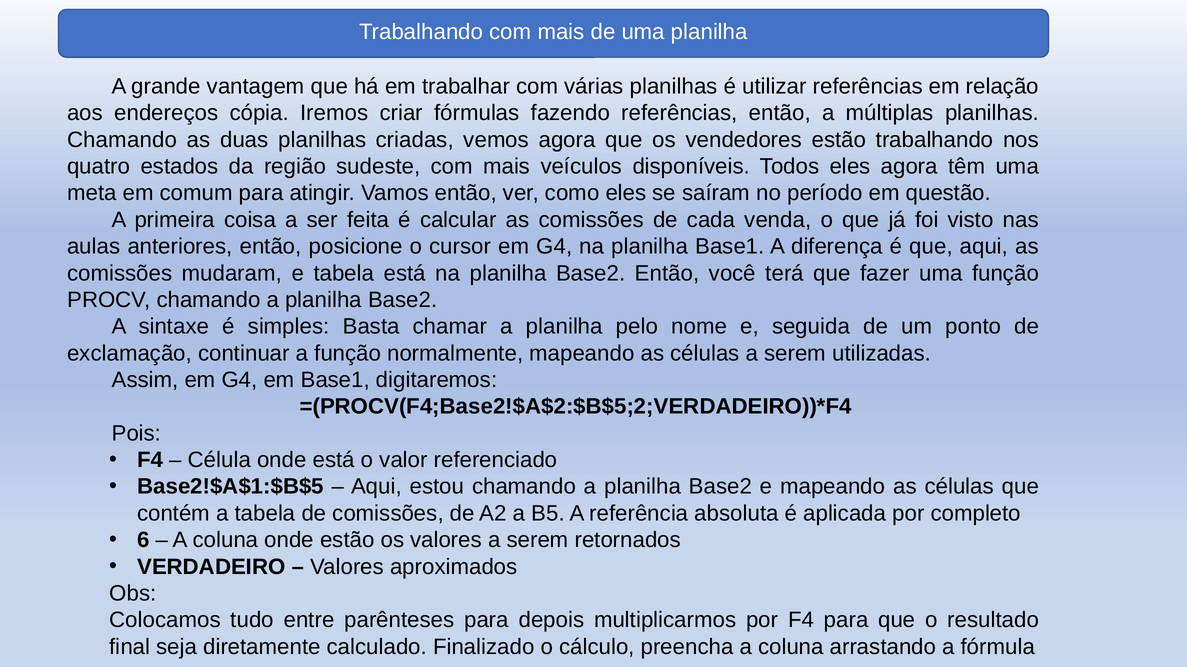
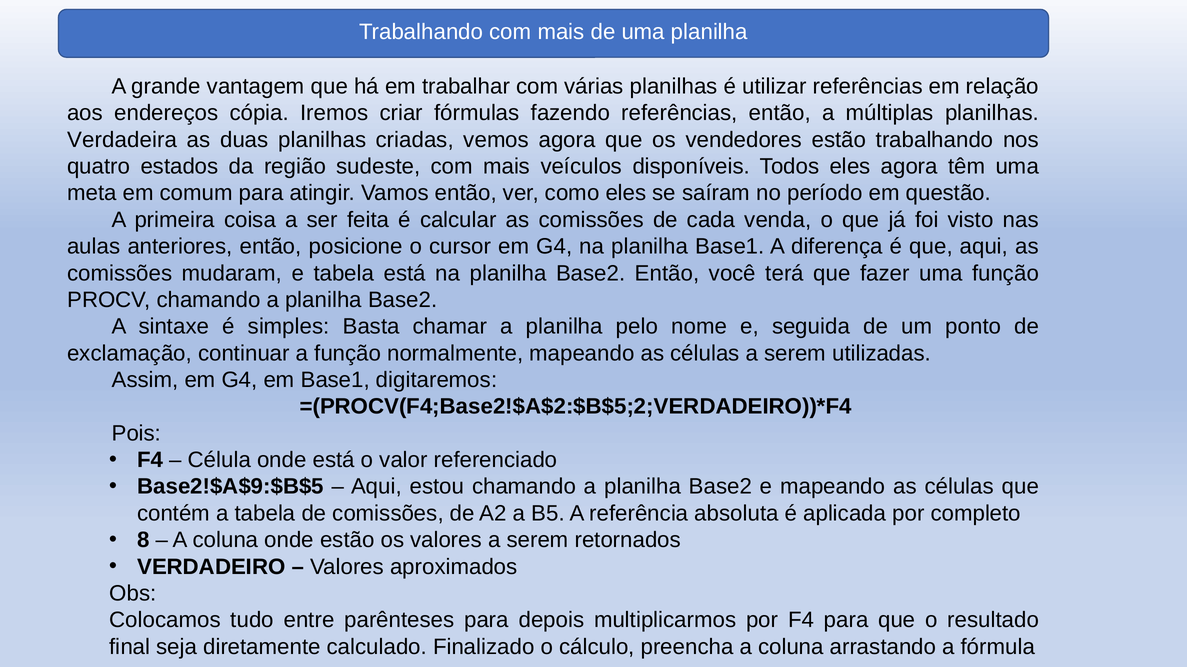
Chamando at (122, 140): Chamando -> Verdadeira
Base2!$A$1:$B$5: Base2!$A$1:$B$5 -> Base2!$A$9:$B$5
6: 6 -> 8
